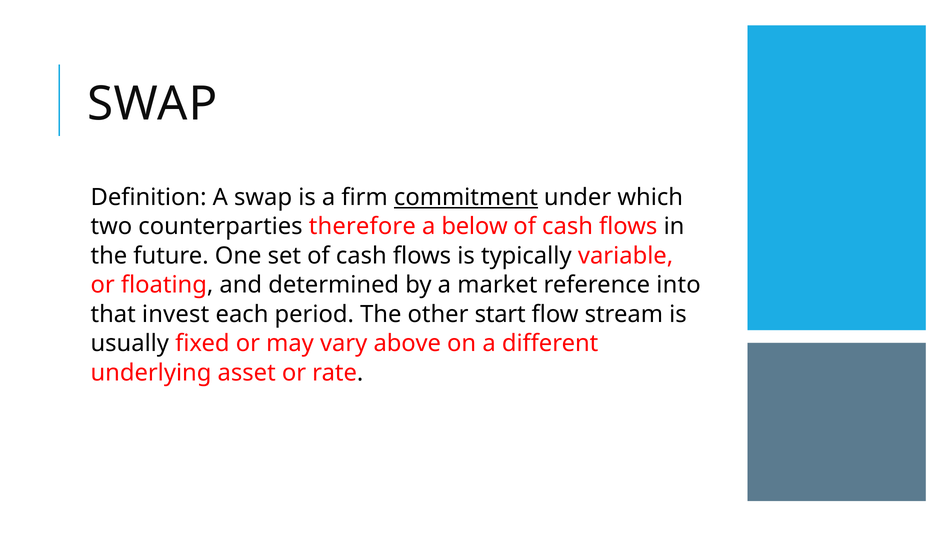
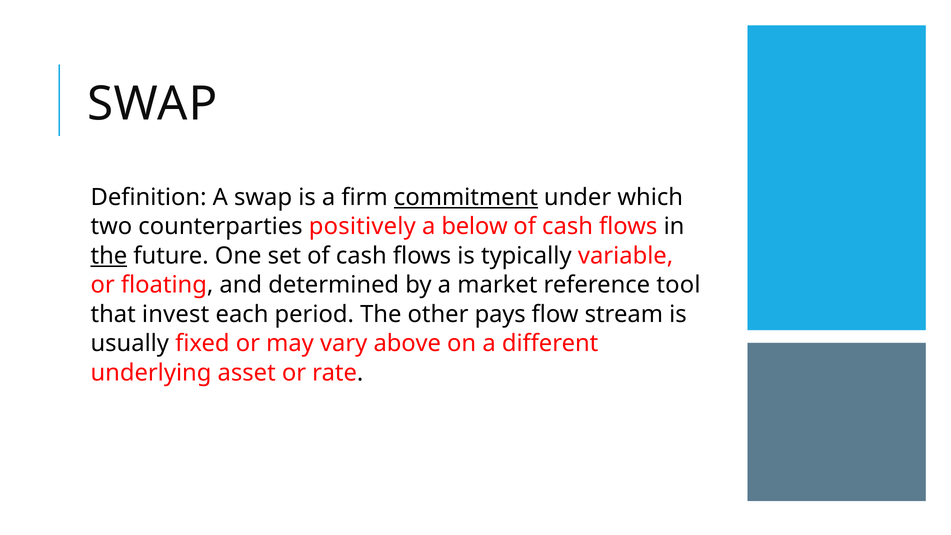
therefore: therefore -> positively
the at (109, 256) underline: none -> present
into: into -> tool
start: start -> pays
